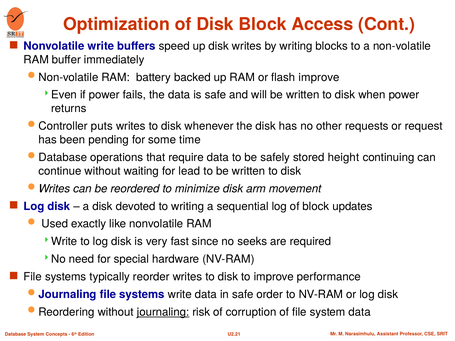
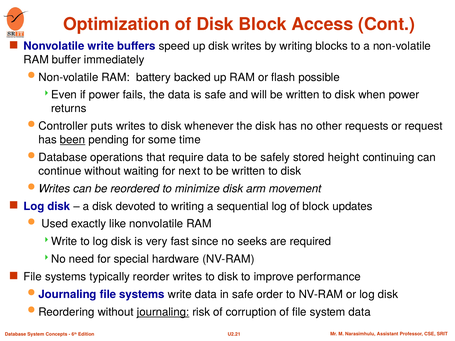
flash improve: improve -> possible
been underline: none -> present
lead: lead -> next
